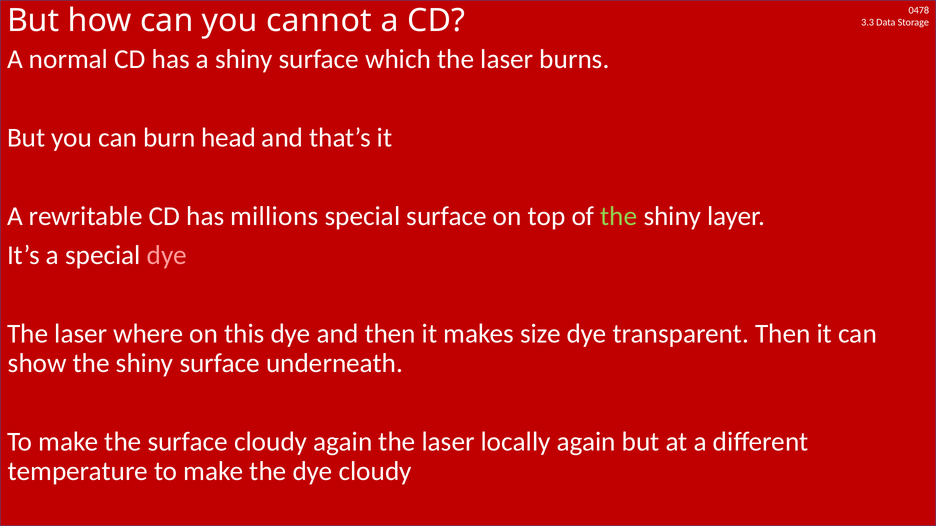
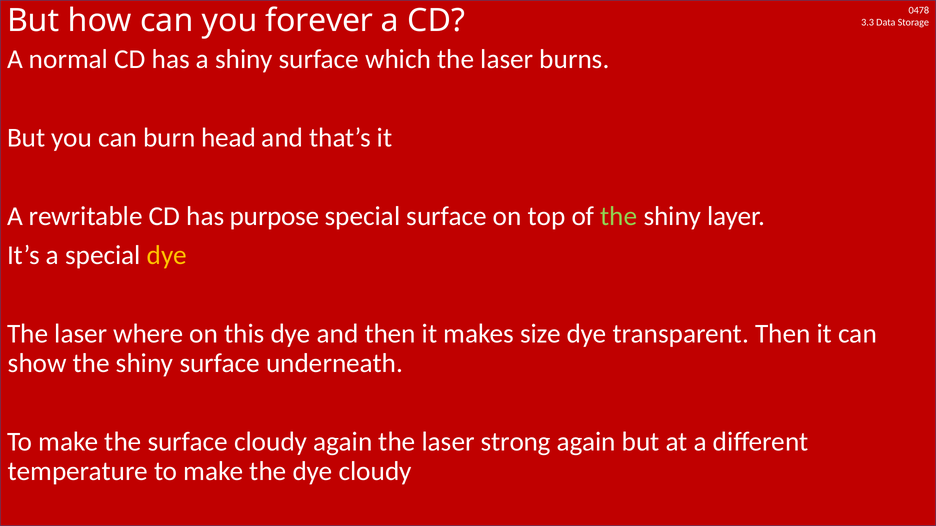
cannot: cannot -> forever
millions: millions -> purpose
dye at (167, 256) colour: pink -> yellow
locally: locally -> strong
